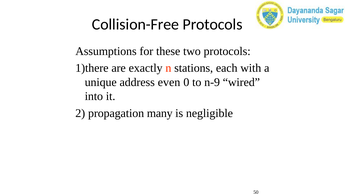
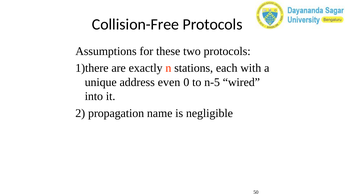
n-9: n-9 -> n-5
many: many -> name
